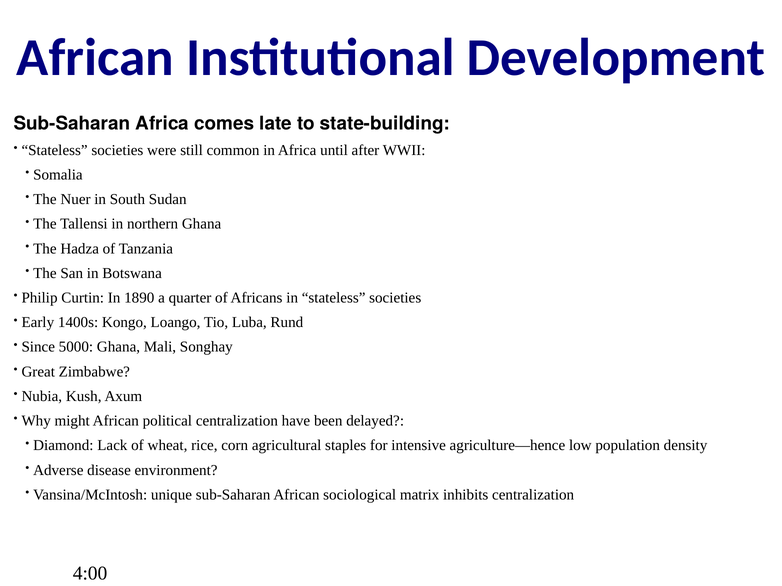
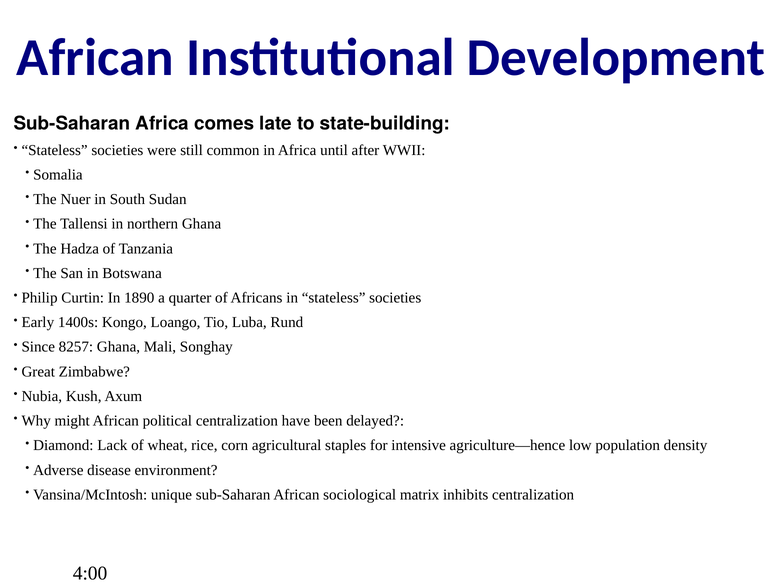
5000: 5000 -> 8257
